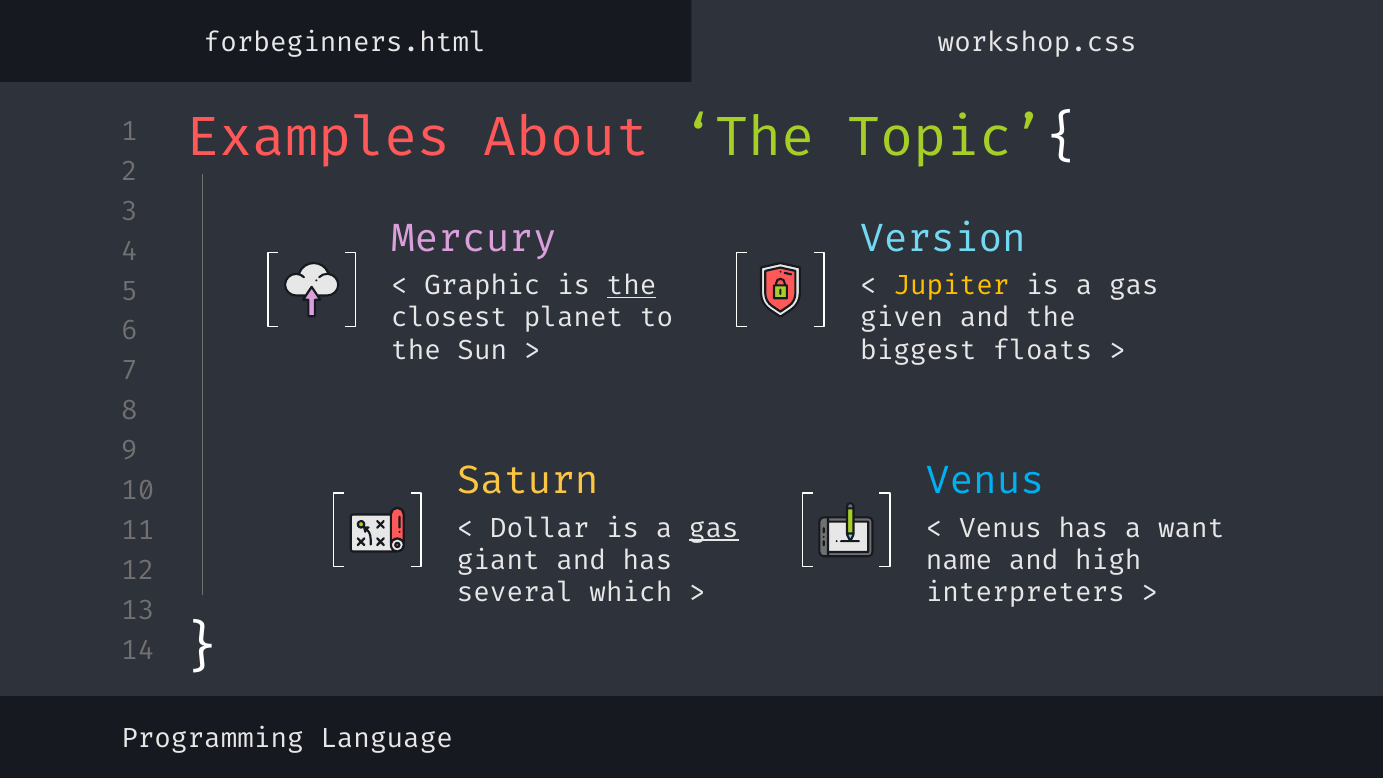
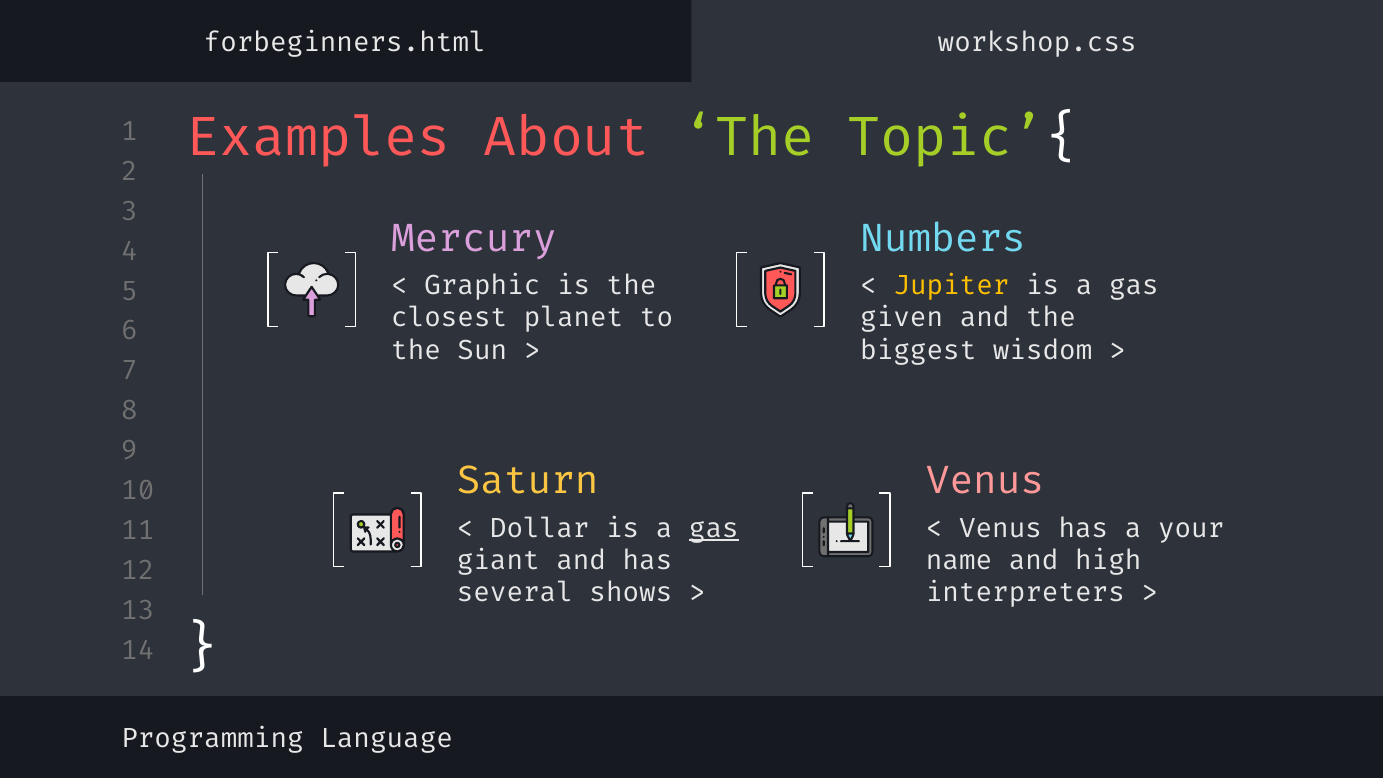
Version: Version -> Numbers
the at (632, 286) underline: present -> none
floats: floats -> wisdom
Venus at (985, 481) colour: light blue -> pink
want: want -> your
which: which -> shows
